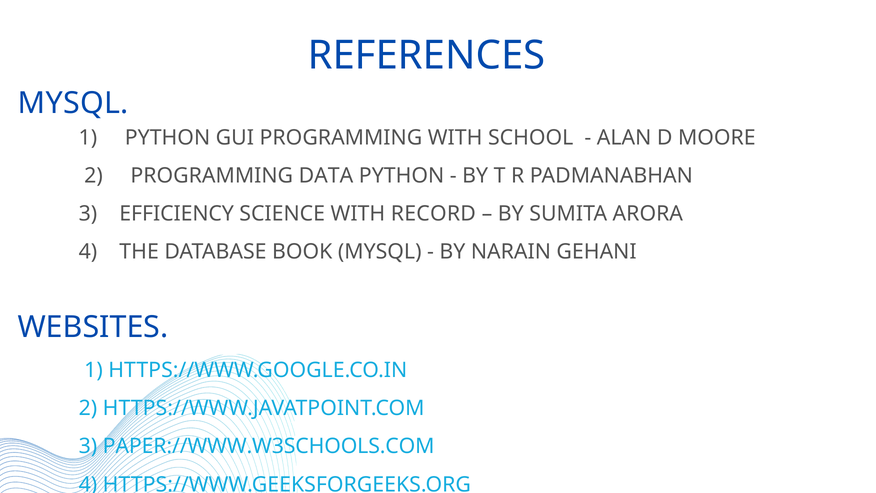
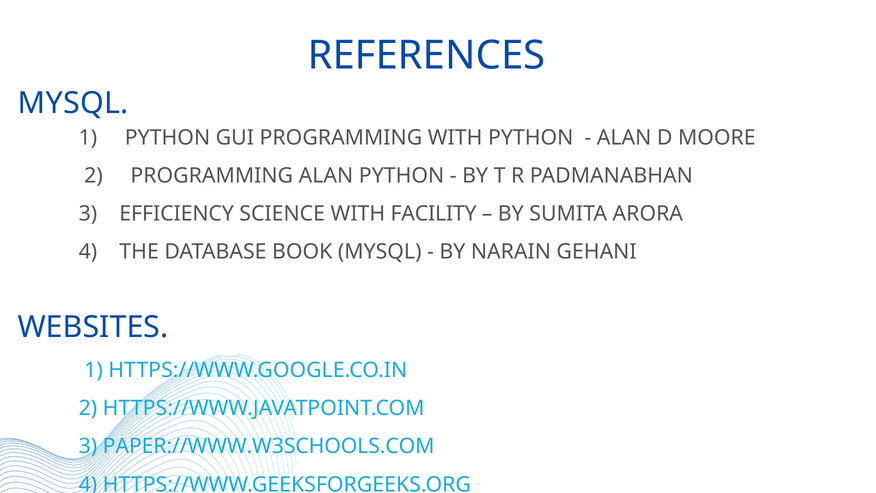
WITH SCHOOL: SCHOOL -> PYTHON
PROGRAMMING DATA: DATA -> ALAN
RECORD: RECORD -> FACILITY
